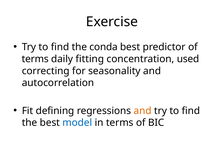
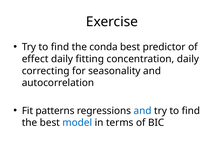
terms at (35, 59): terms -> effect
concentration used: used -> daily
defining: defining -> patterns
and at (143, 111) colour: orange -> blue
